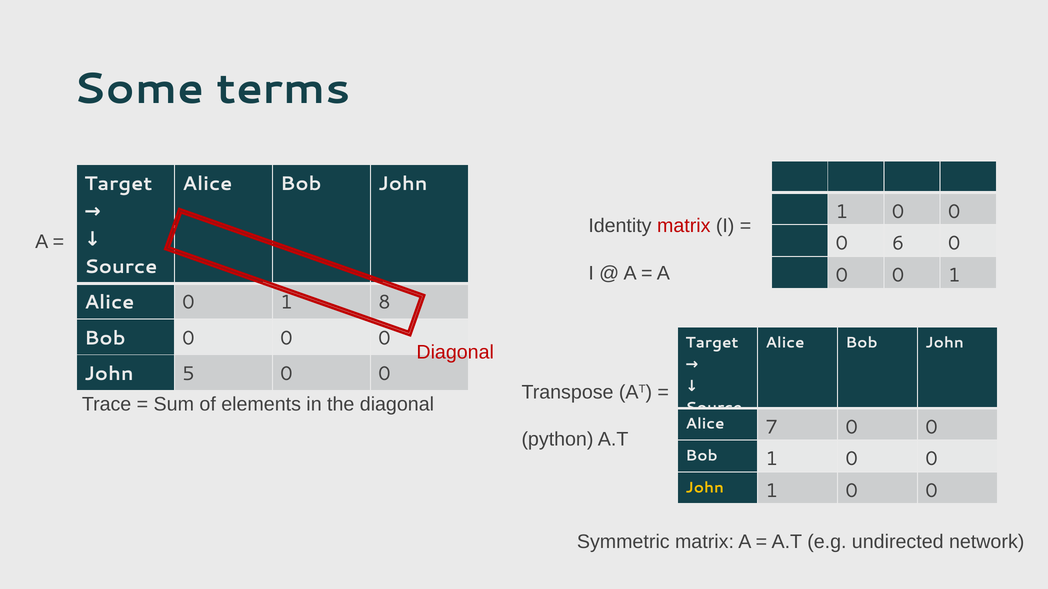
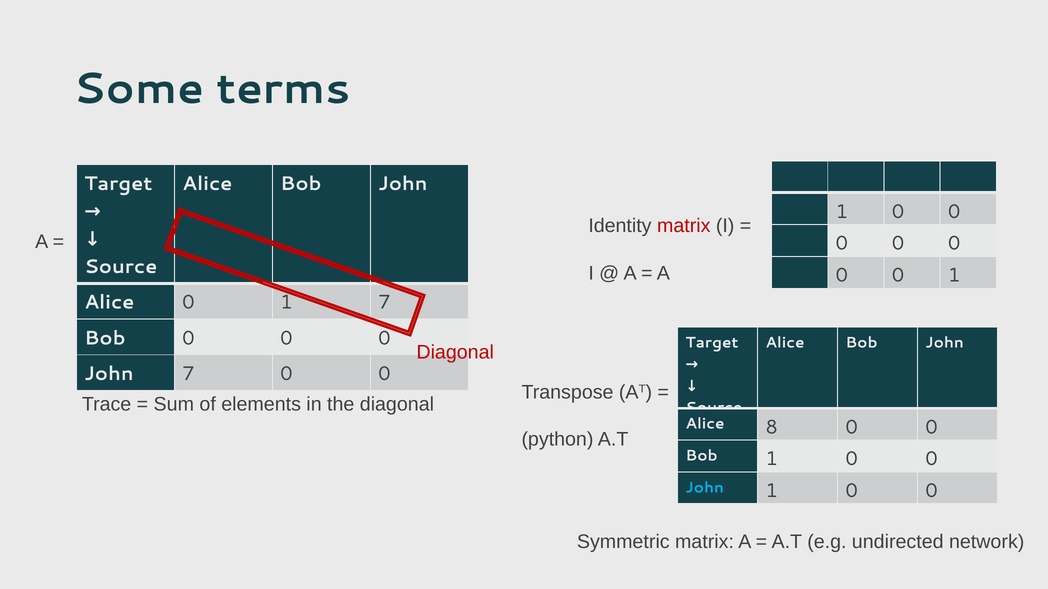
6 at (898, 244): 6 -> 0
1 8: 8 -> 7
John 5: 5 -> 7
7: 7 -> 8
John at (705, 488) colour: yellow -> light blue
